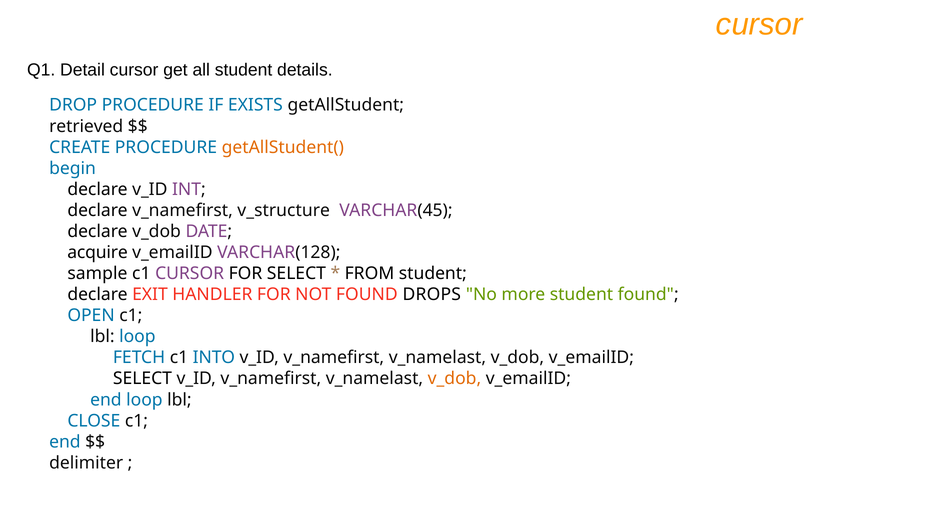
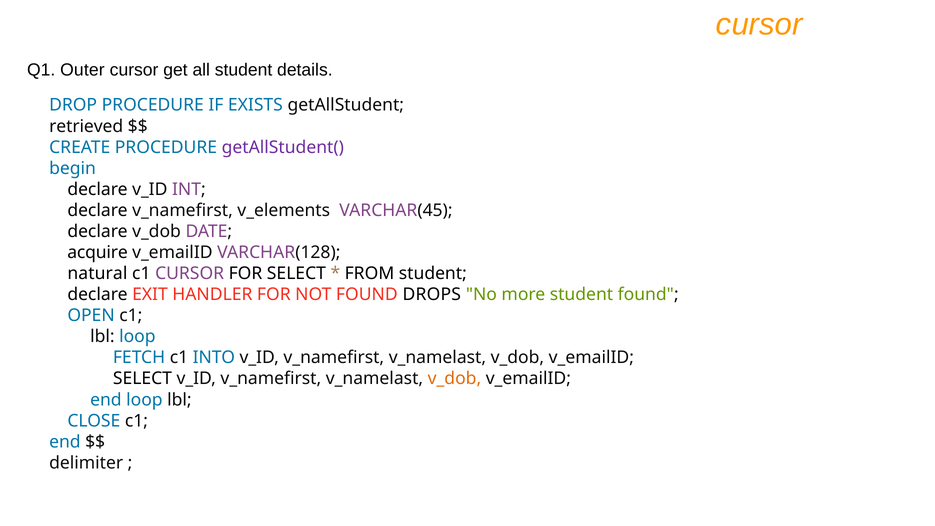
Detail: Detail -> Outer
getAllStudent( colour: orange -> purple
v_structure: v_structure -> v_elements
sample: sample -> natural
